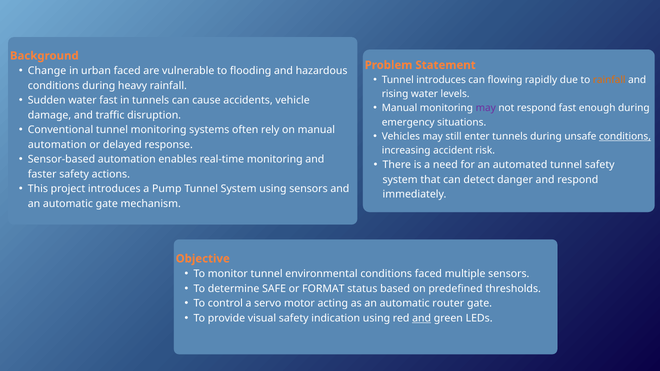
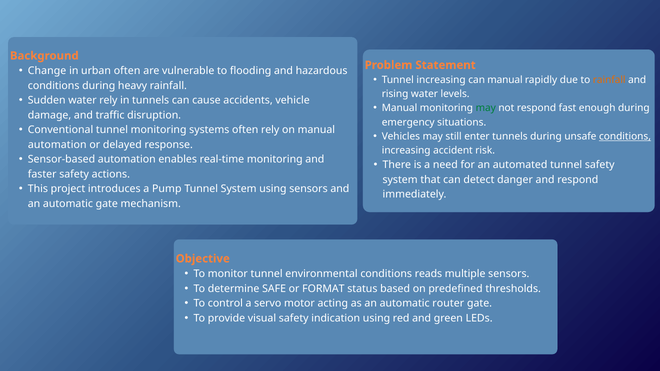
urban faced: faced -> often
Tunnel introduces: introduces -> increasing
can flowing: flowing -> manual
water fast: fast -> rely
may at (486, 108) colour: purple -> green
conditions faced: faced -> reads
and at (422, 318) underline: present -> none
